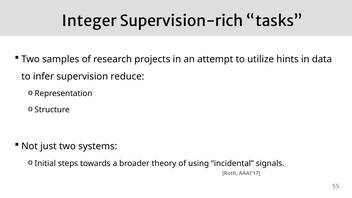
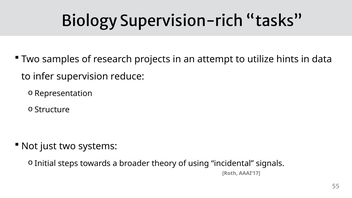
Integer: Integer -> Biology
